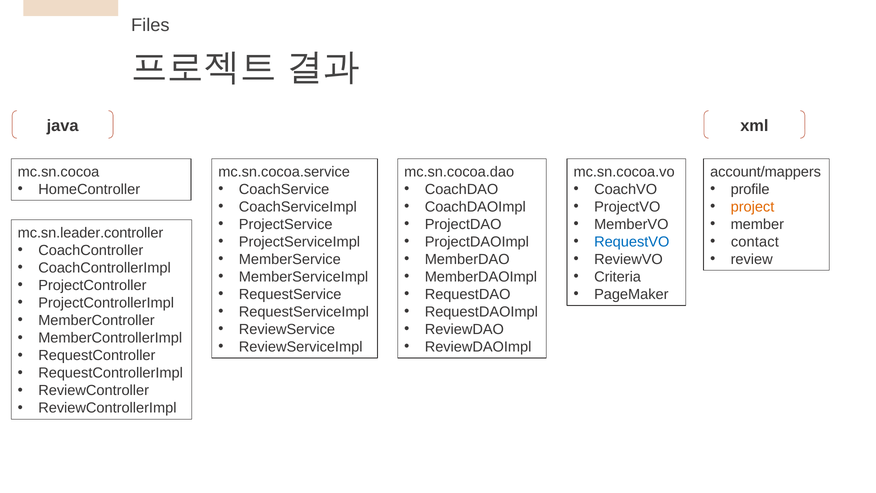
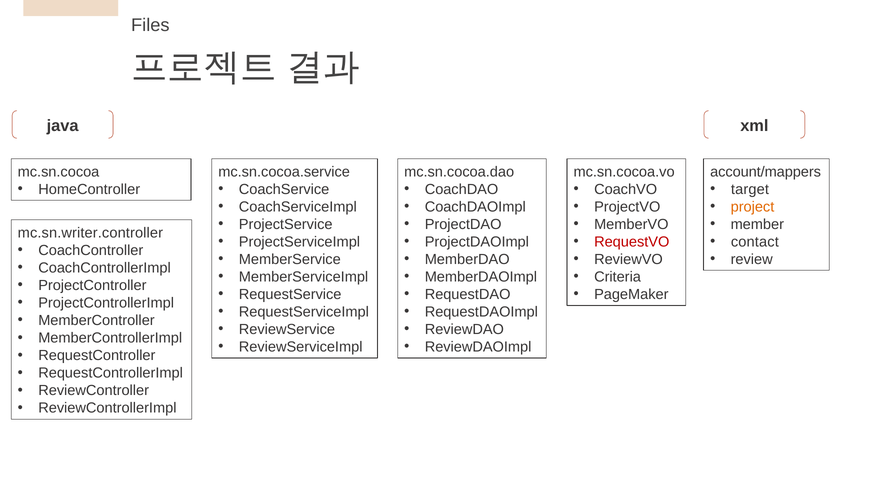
profile: profile -> target
mc.sn.leader.controller: mc.sn.leader.controller -> mc.sn.writer.controller
RequestVO colour: blue -> red
